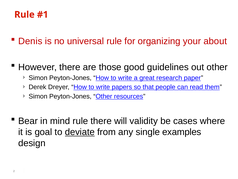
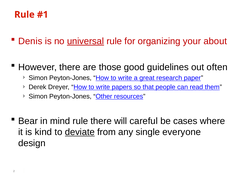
universal underline: none -> present
out other: other -> often
validity: validity -> careful
goal: goal -> kind
examples: examples -> everyone
